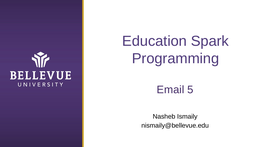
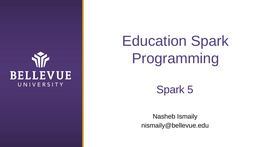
Email at (170, 90): Email -> Spark
